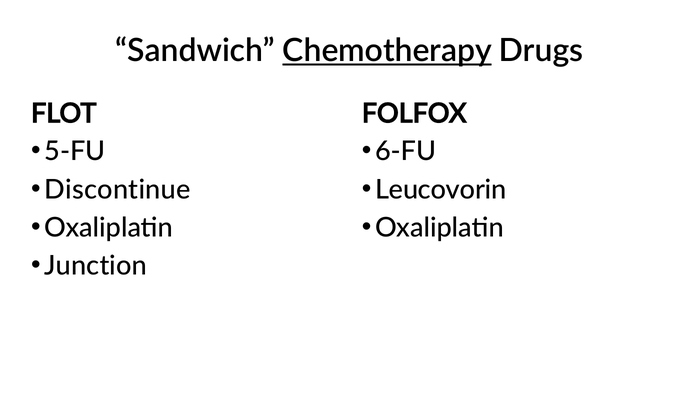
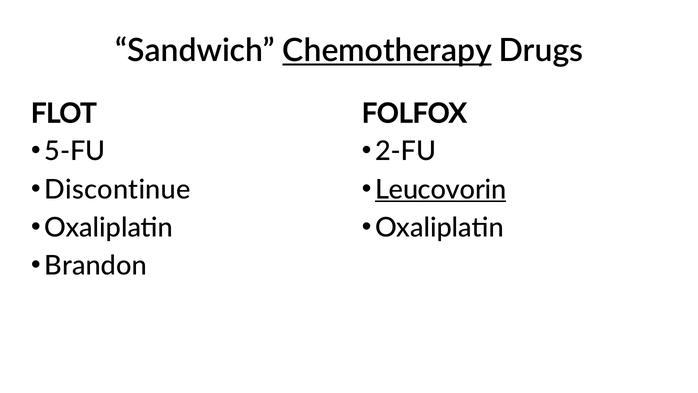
6-FU: 6-FU -> 2-FU
Leucovorin underline: none -> present
Junction: Junction -> Brandon
